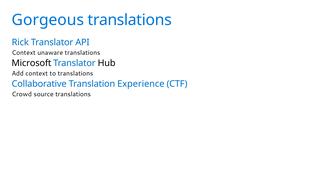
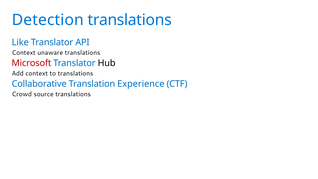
Gorgeous: Gorgeous -> Detection
Rick: Rick -> Like
Microsoft colour: black -> red
